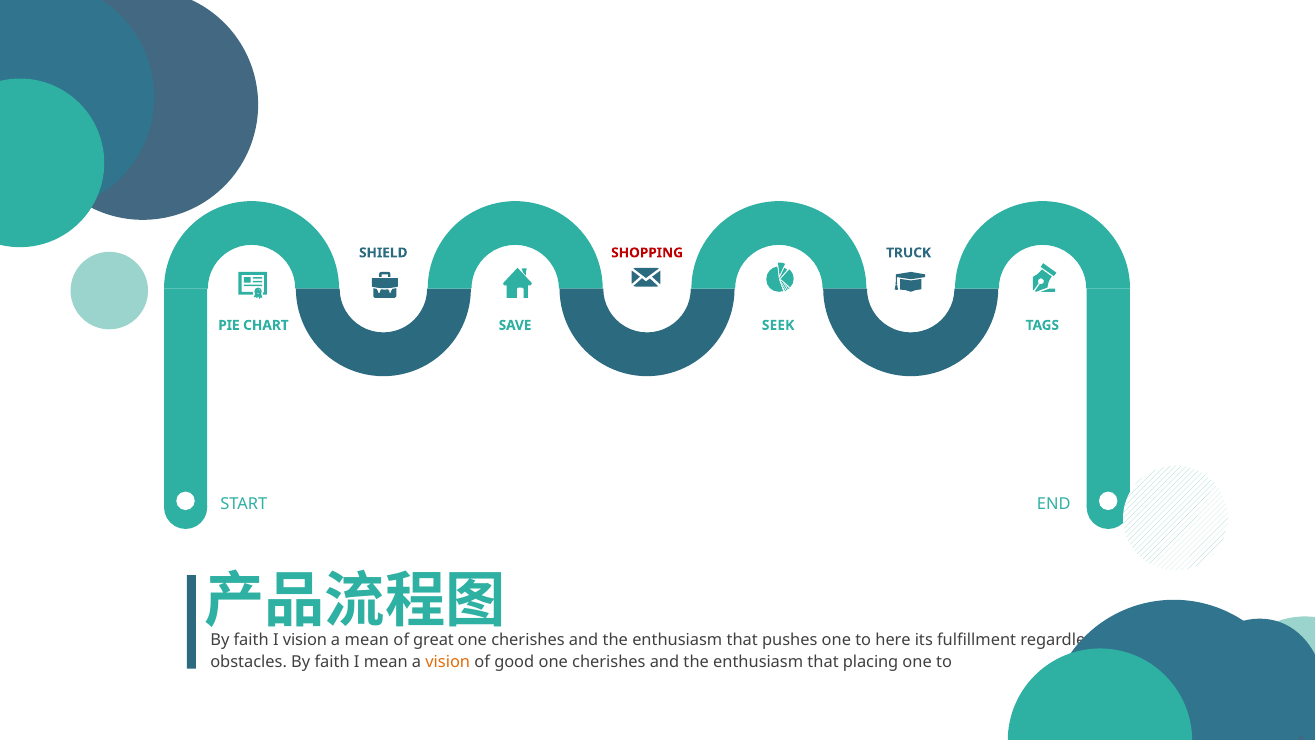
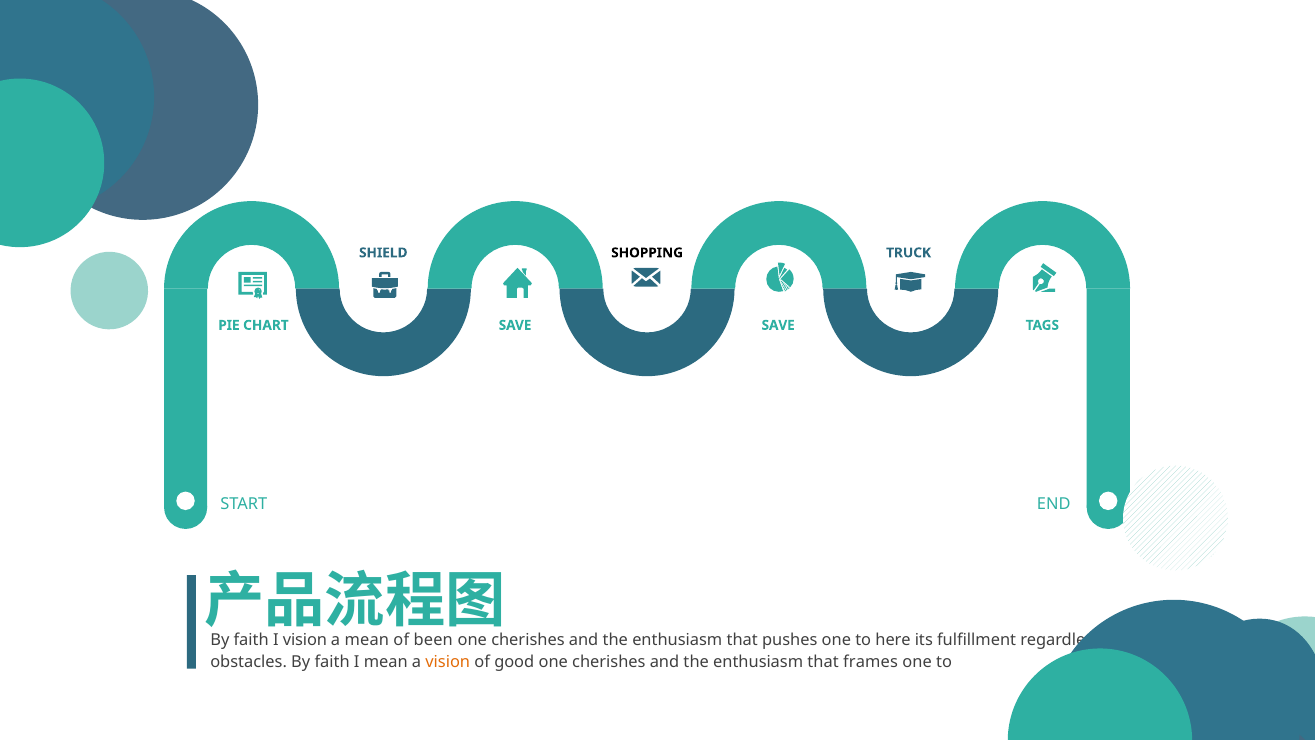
SHOPPING colour: red -> black
SAVE SEEK: SEEK -> SAVE
great: great -> been
placing: placing -> frames
